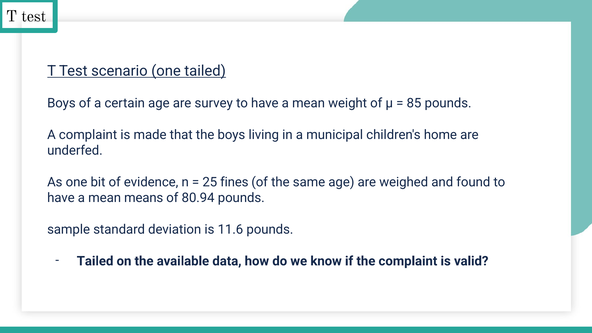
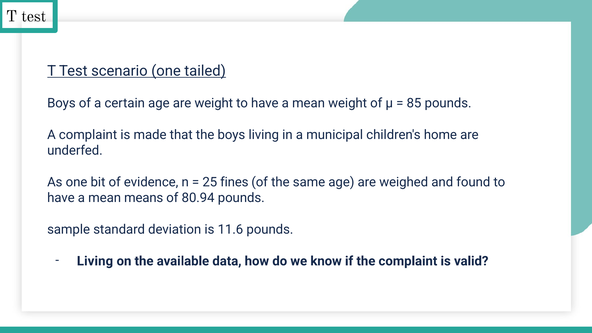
are survey: survey -> weight
Tailed at (95, 261): Tailed -> Living
